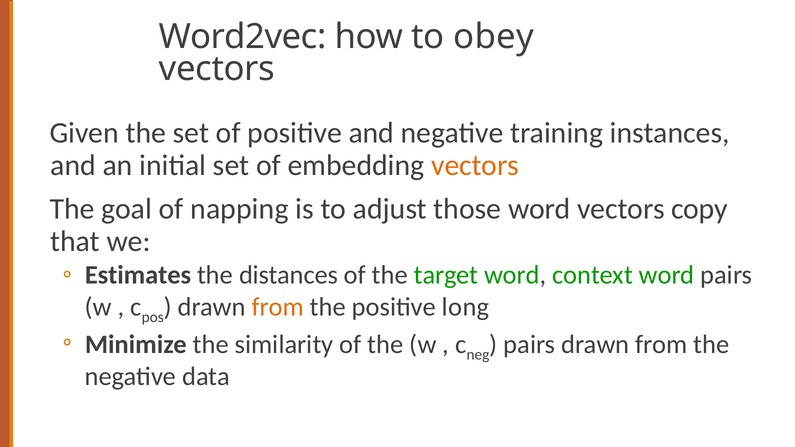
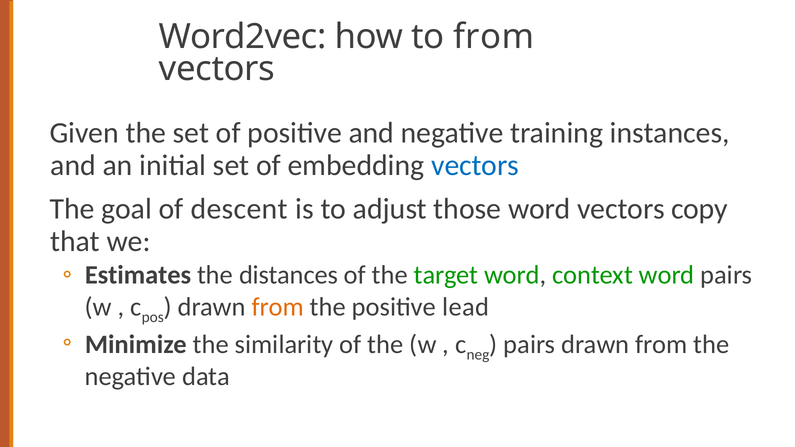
to obey: obey -> from
vectors at (475, 165) colour: orange -> blue
napping: napping -> descent
long: long -> lead
